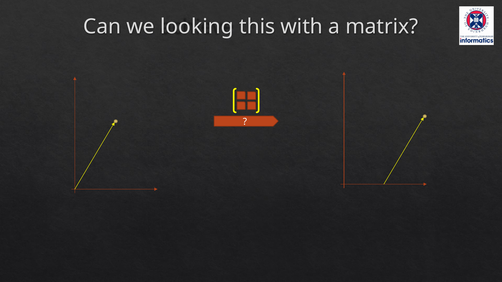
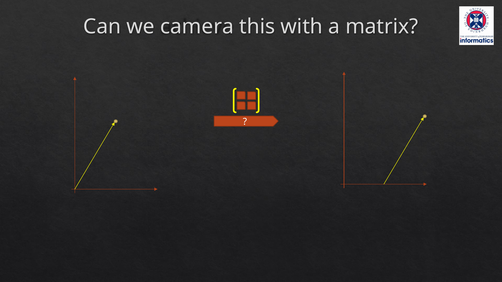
looking: looking -> camera
